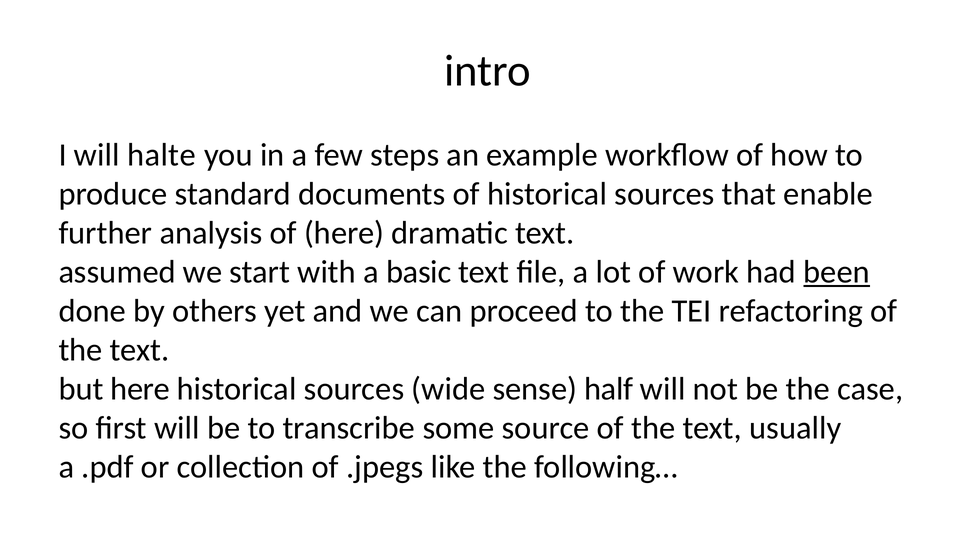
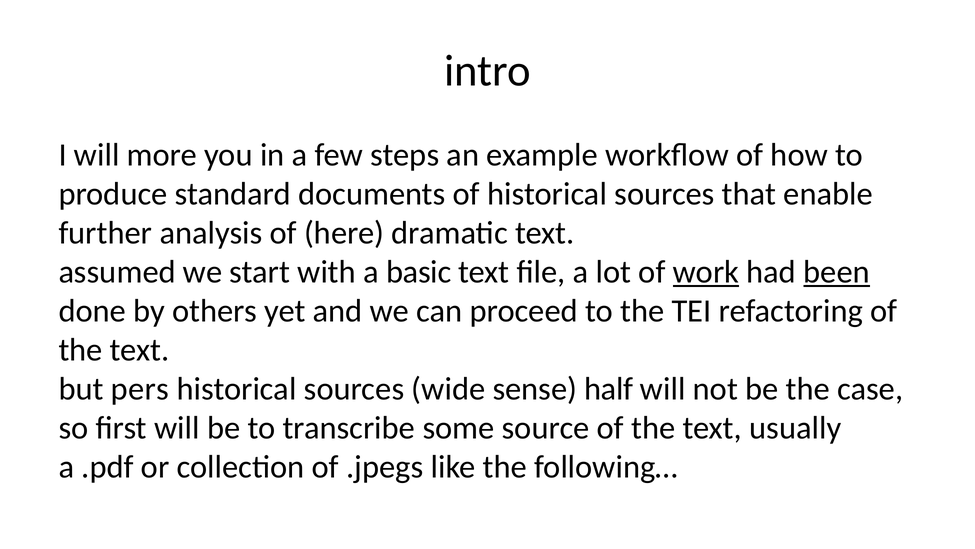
halte: halte -> more
work underline: none -> present
but here: here -> pers
